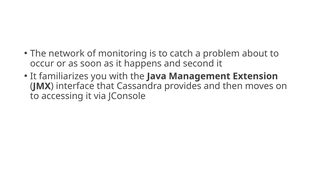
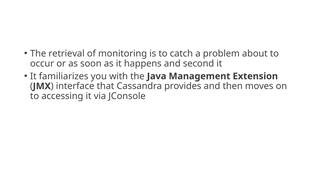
network: network -> retrieval
